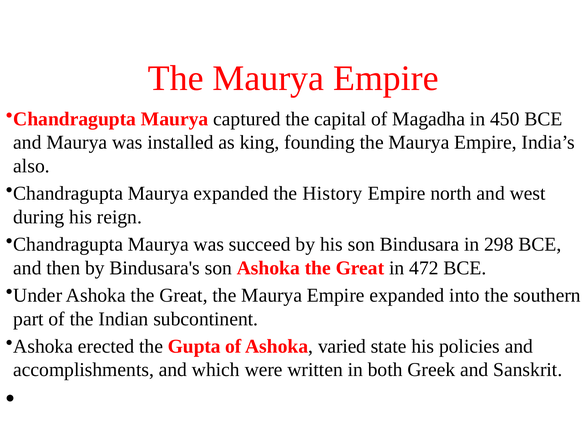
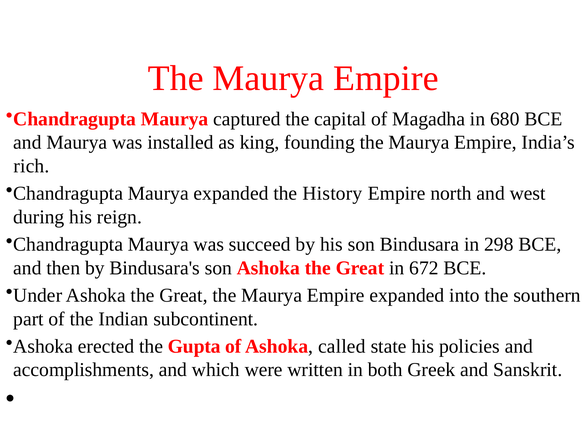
450: 450 -> 680
also: also -> rich
472: 472 -> 672
varied: varied -> called
